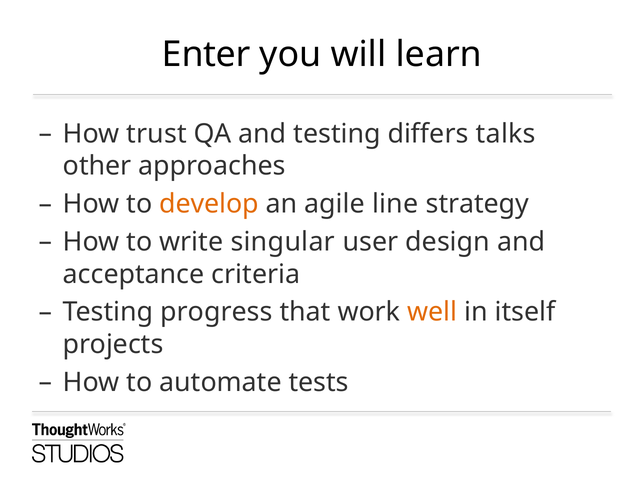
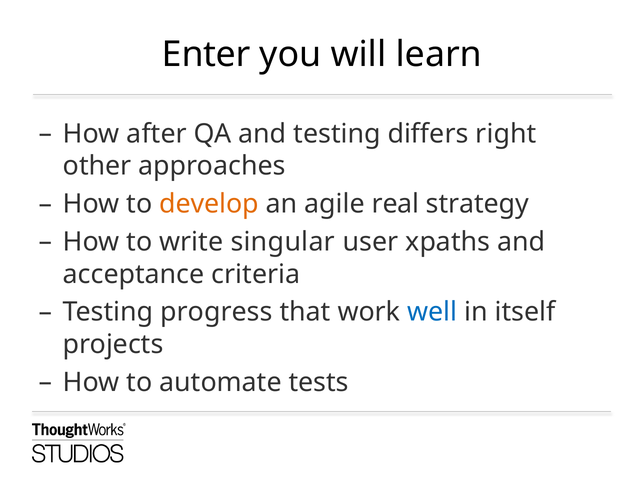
trust: trust -> after
talks: talks -> right
line: line -> real
design: design -> xpaths
well colour: orange -> blue
